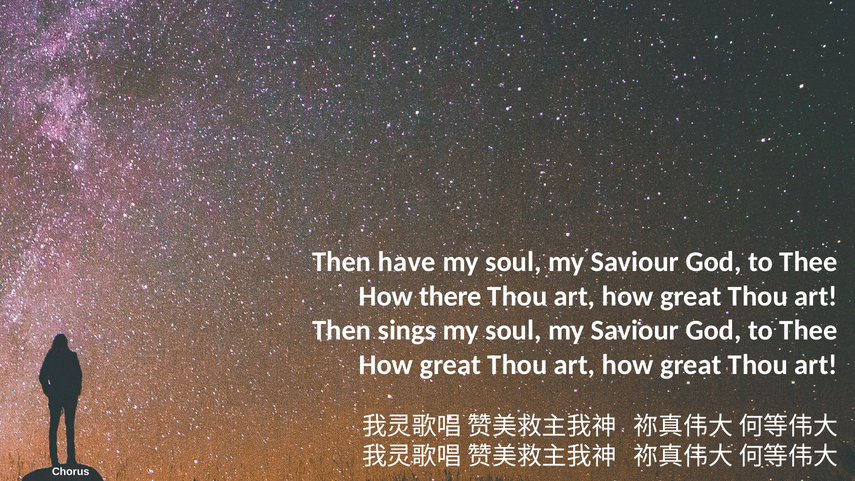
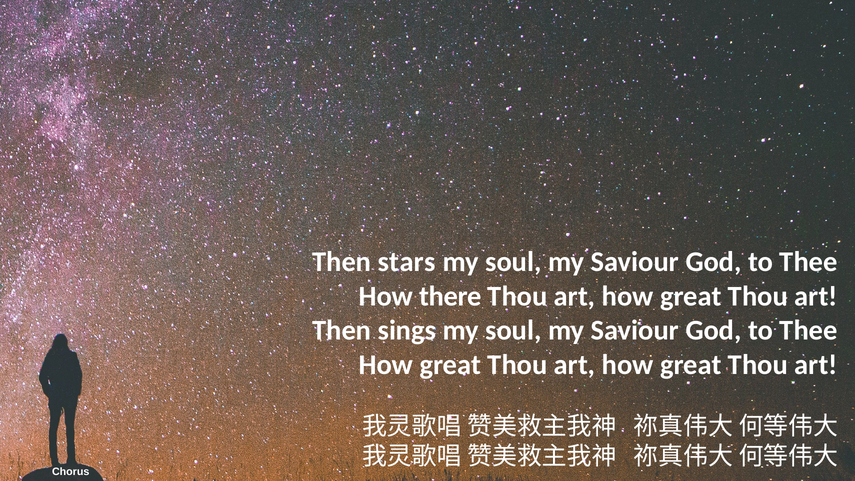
have: have -> stars
